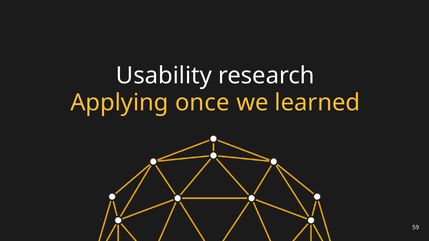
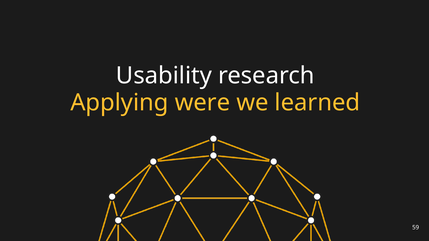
once: once -> were
